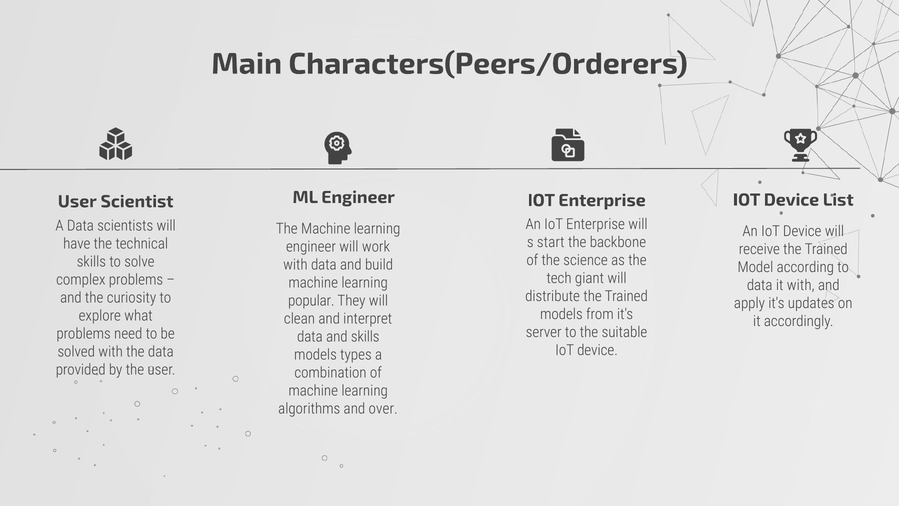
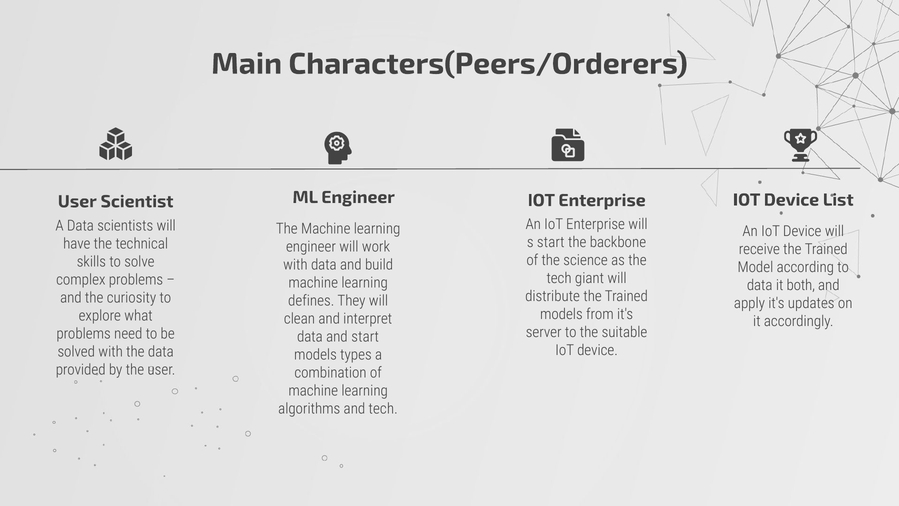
it with: with -> both
popular: popular -> defines
and skills: skills -> start
and over: over -> tech
